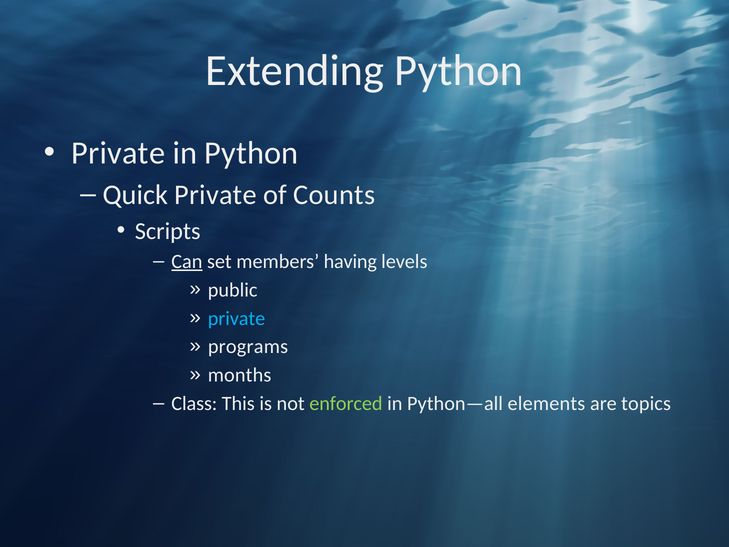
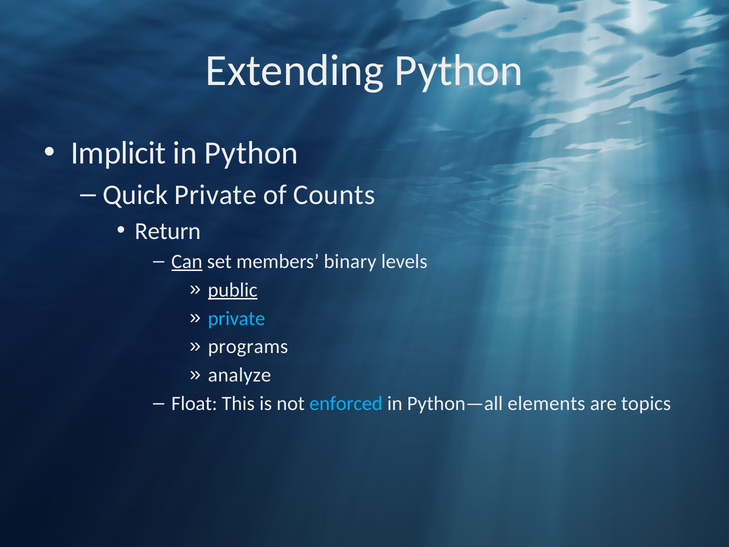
Private at (118, 153): Private -> Implicit
Scripts: Scripts -> Return
having: having -> binary
public underline: none -> present
months: months -> analyze
Class: Class -> Float
enforced colour: light green -> light blue
